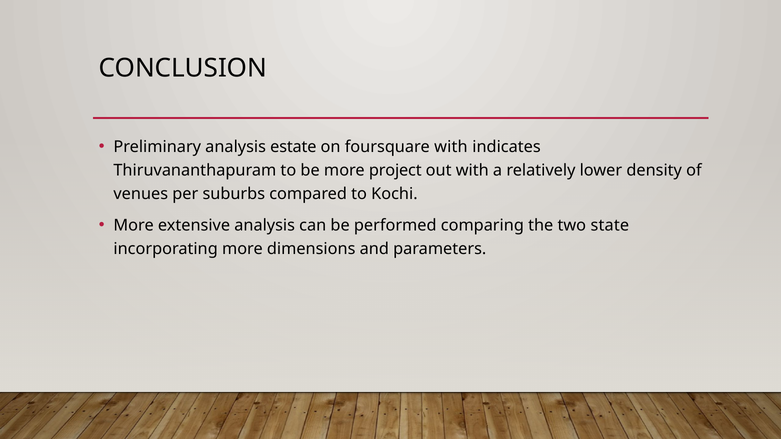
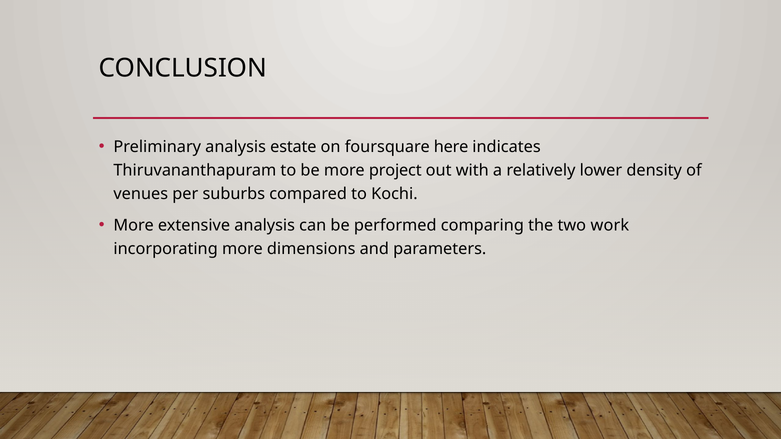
foursquare with: with -> here
state: state -> work
